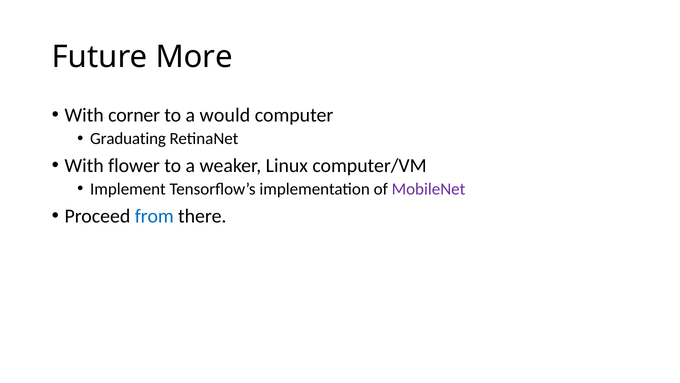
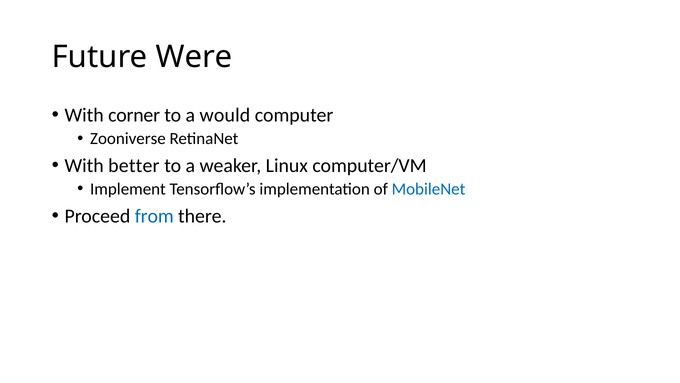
More: More -> Were
Graduating: Graduating -> Zooniverse
flower: flower -> better
MobileNet colour: purple -> blue
